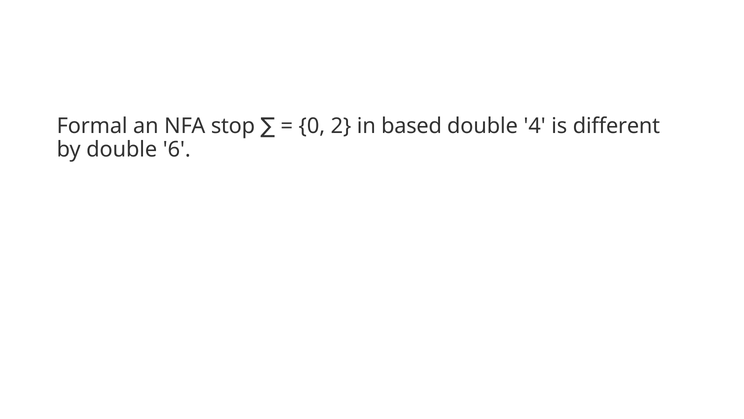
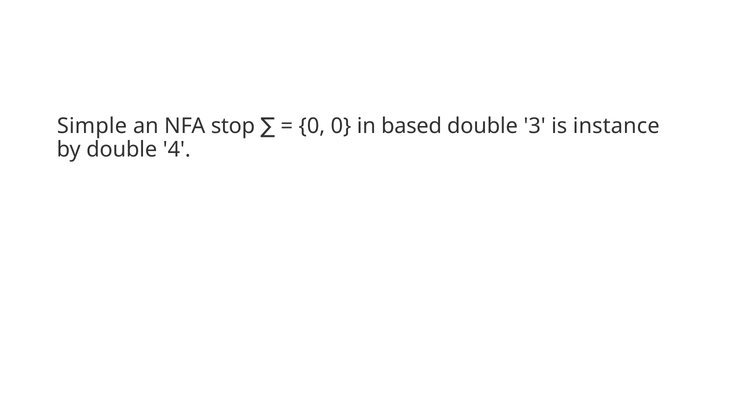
Formal: Formal -> Simple
0 2: 2 -> 0
4: 4 -> 3
different: different -> instance
6: 6 -> 4
